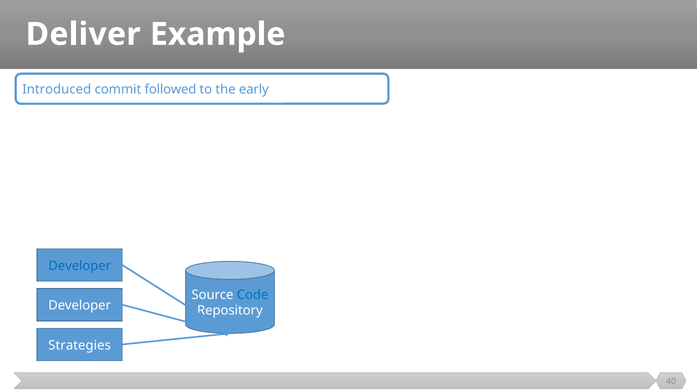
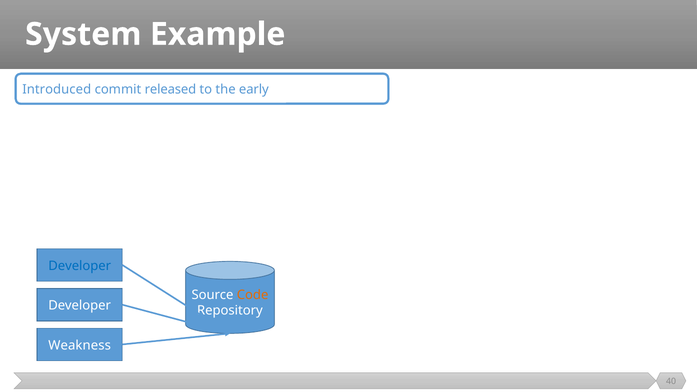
Deliver: Deliver -> System
followed: followed -> released
Code colour: blue -> orange
Strategies: Strategies -> Weakness
